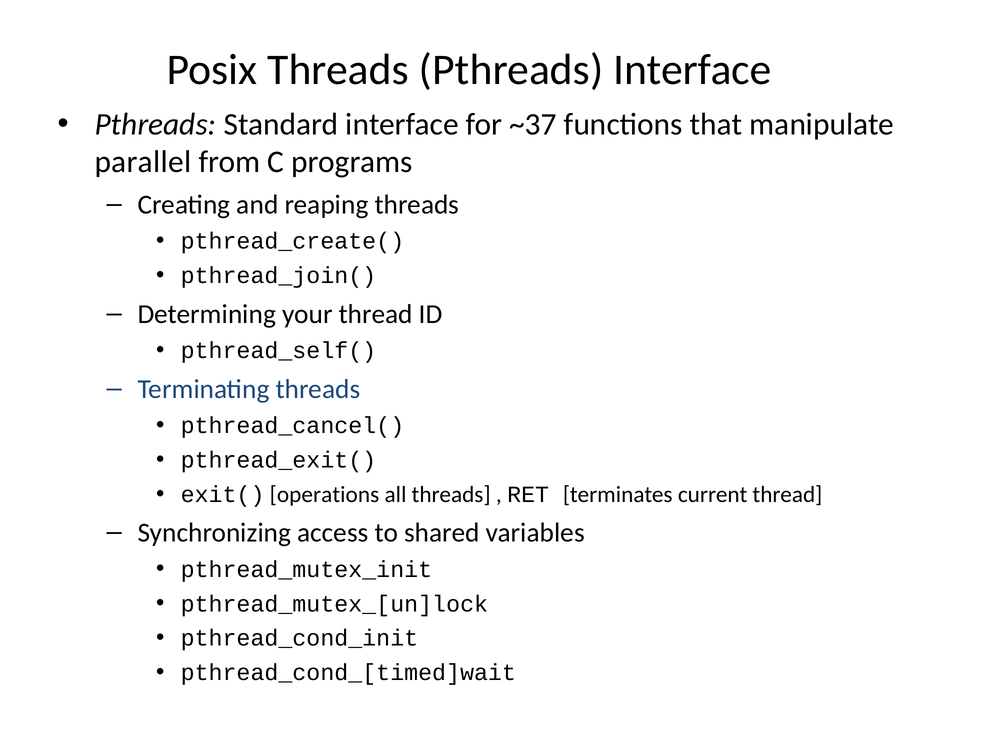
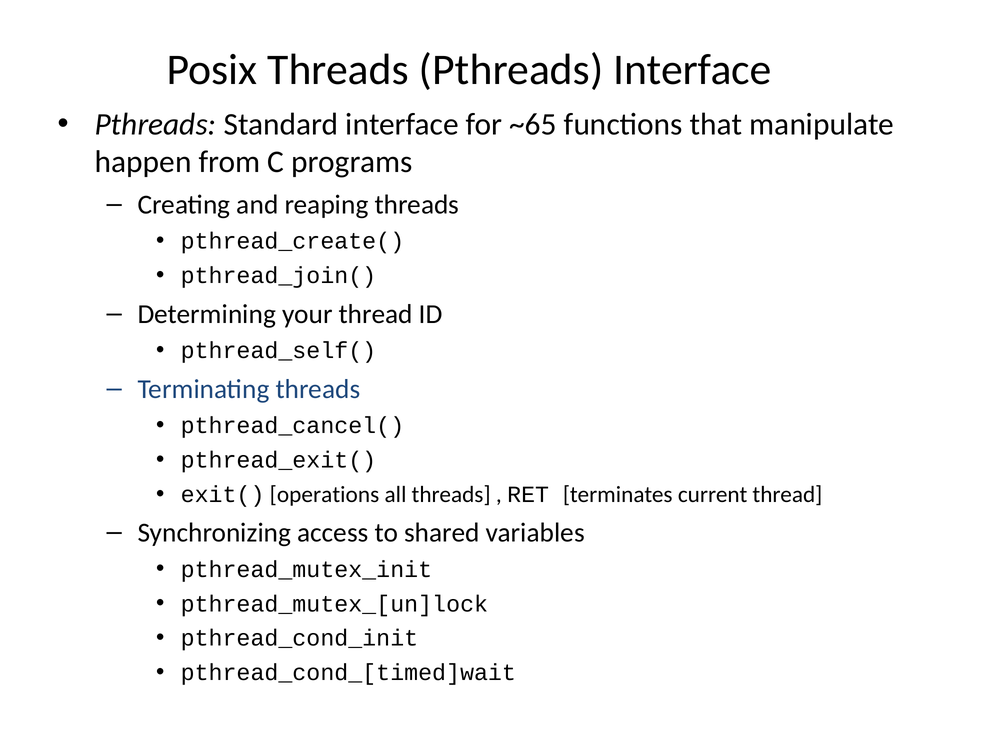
~37: ~37 -> ~65
parallel: parallel -> happen
